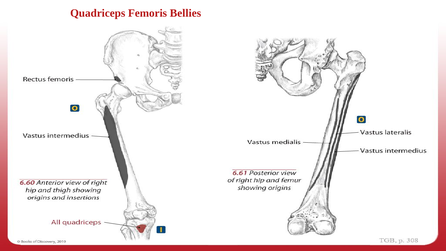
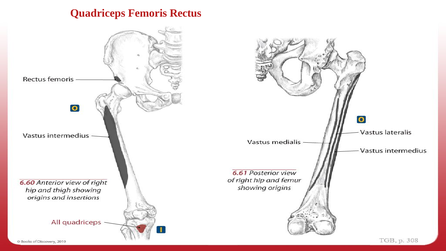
Bellies: Bellies -> Rectus
